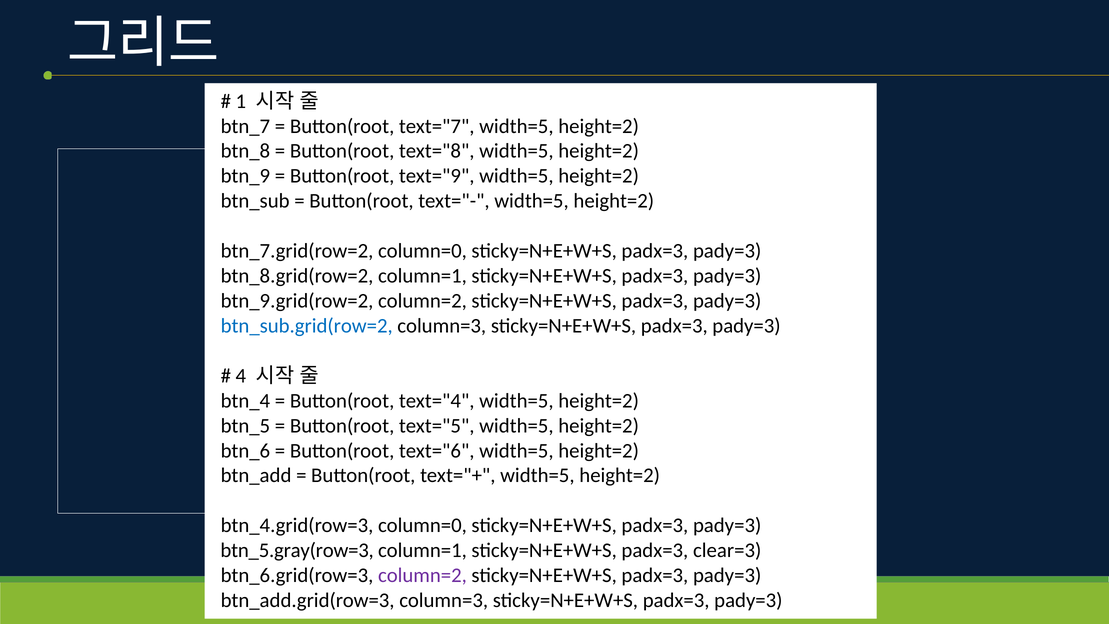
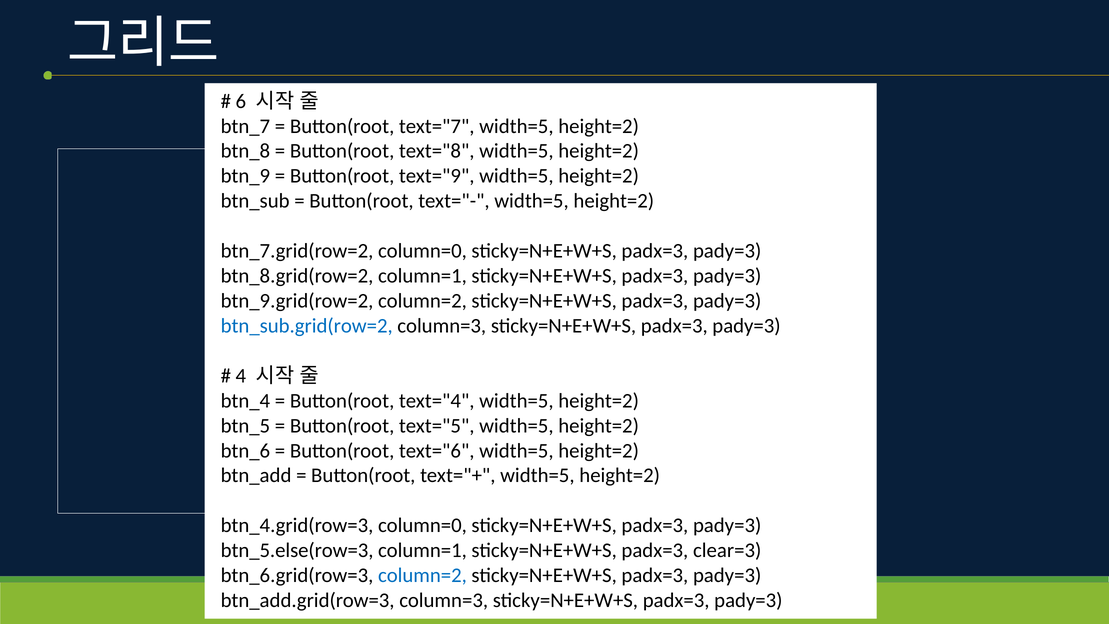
1: 1 -> 6
btn_5.gray(row=3: btn_5.gray(row=3 -> btn_5.else(row=3
column=2 at (422, 575) colour: purple -> blue
